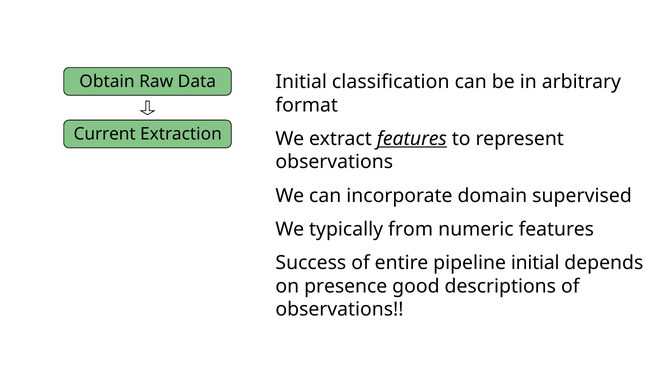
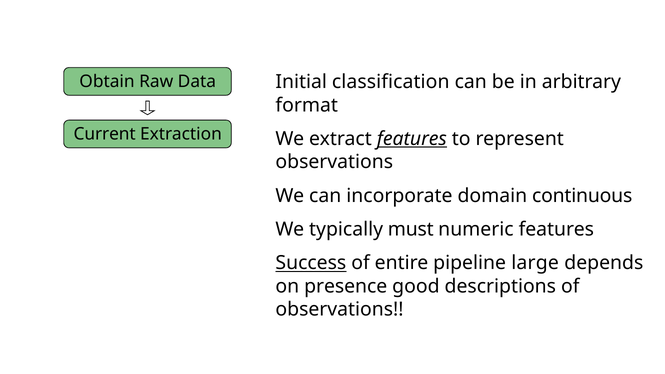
supervised: supervised -> continuous
from: from -> must
Success underline: none -> present
pipeline initial: initial -> large
